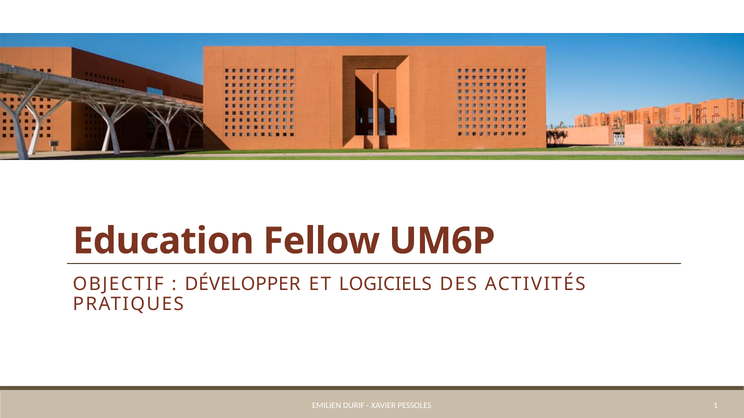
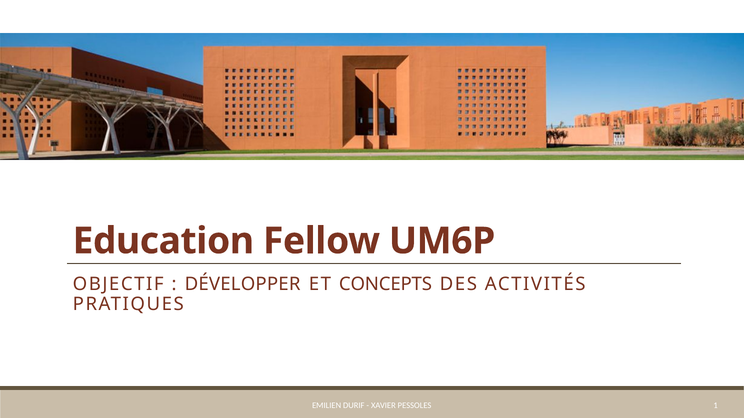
LOGICIELS: LOGICIELS -> CONCEPTS
